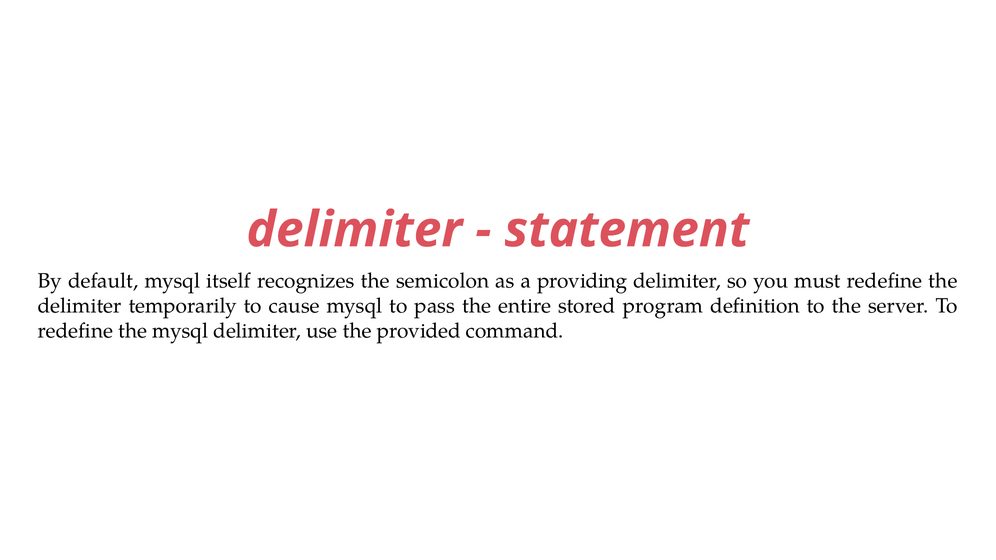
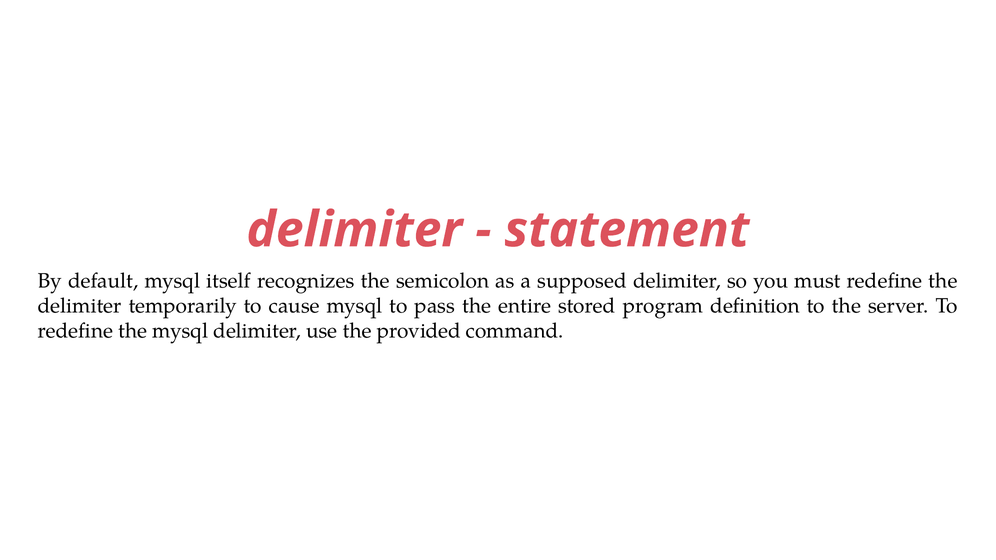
providing: providing -> supposed
